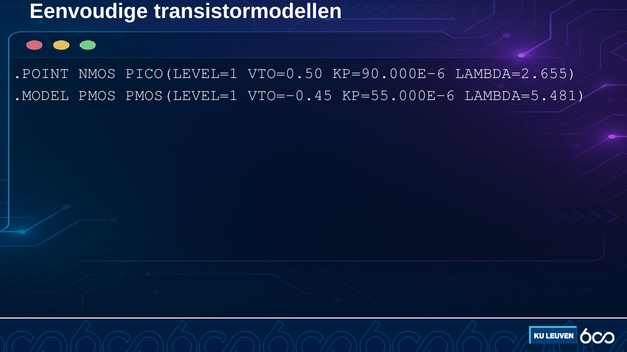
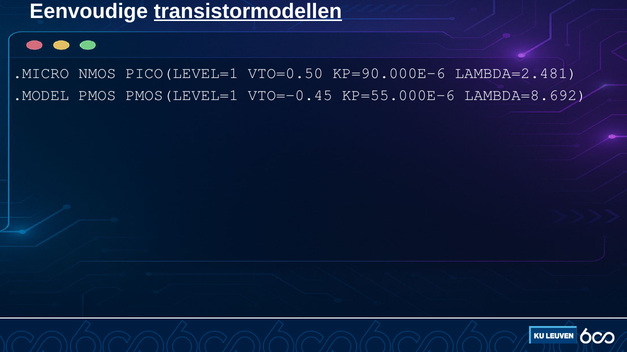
transistormodellen underline: none -> present
.POINT: .POINT -> .MICRO
LAMBDA=2.655: LAMBDA=2.655 -> LAMBDA=2.481
LAMBDA=5.481: LAMBDA=5.481 -> LAMBDA=8.692
